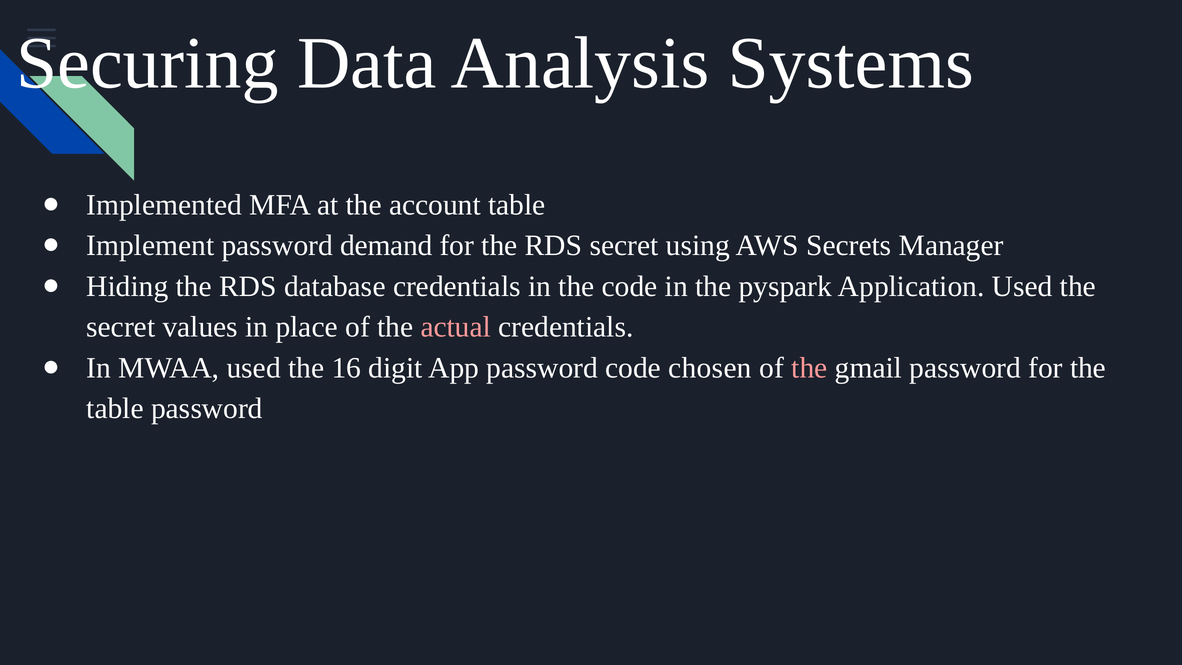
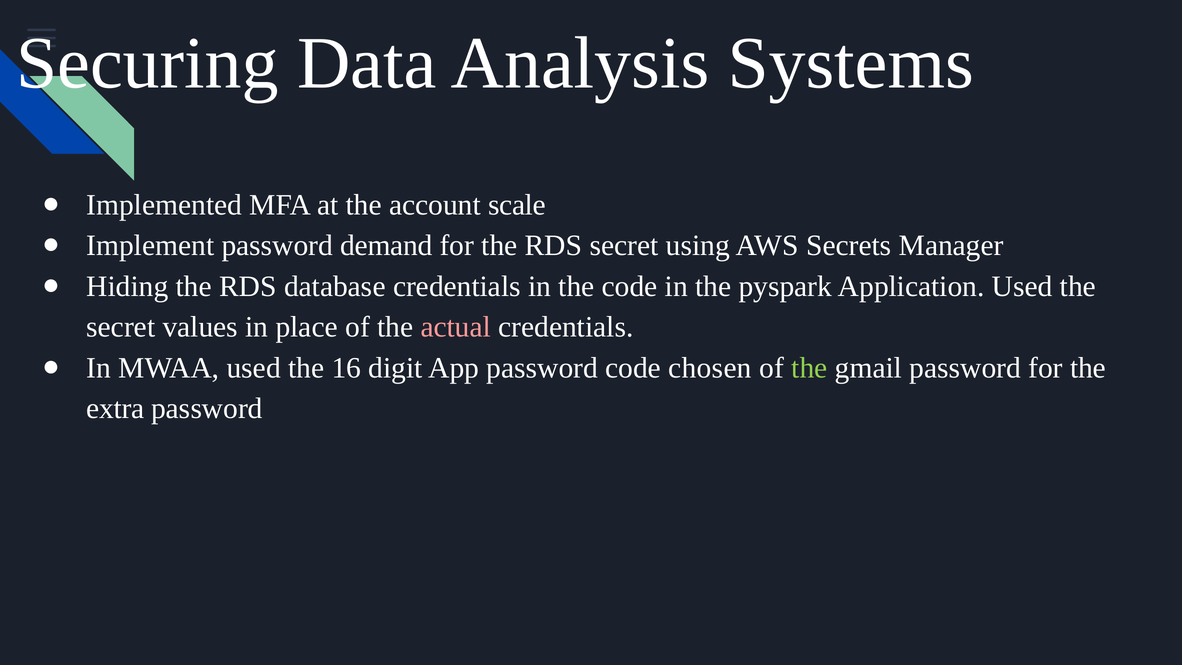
account table: table -> scale
the at (809, 368) colour: pink -> light green
table at (115, 409): table -> extra
